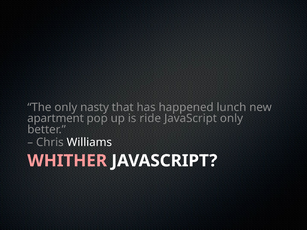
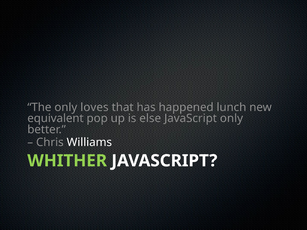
nasty: nasty -> loves
apartment: apartment -> equivalent
ride: ride -> else
WHITHER colour: pink -> light green
